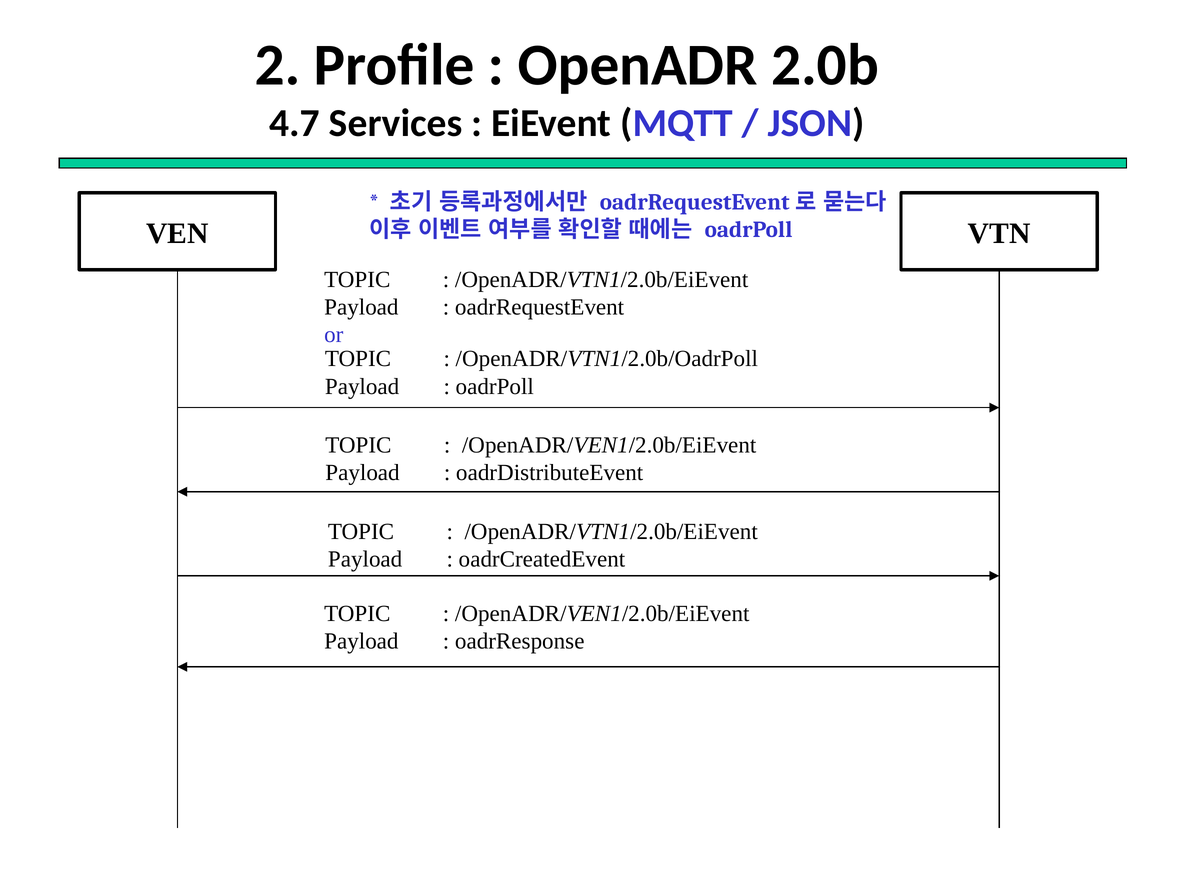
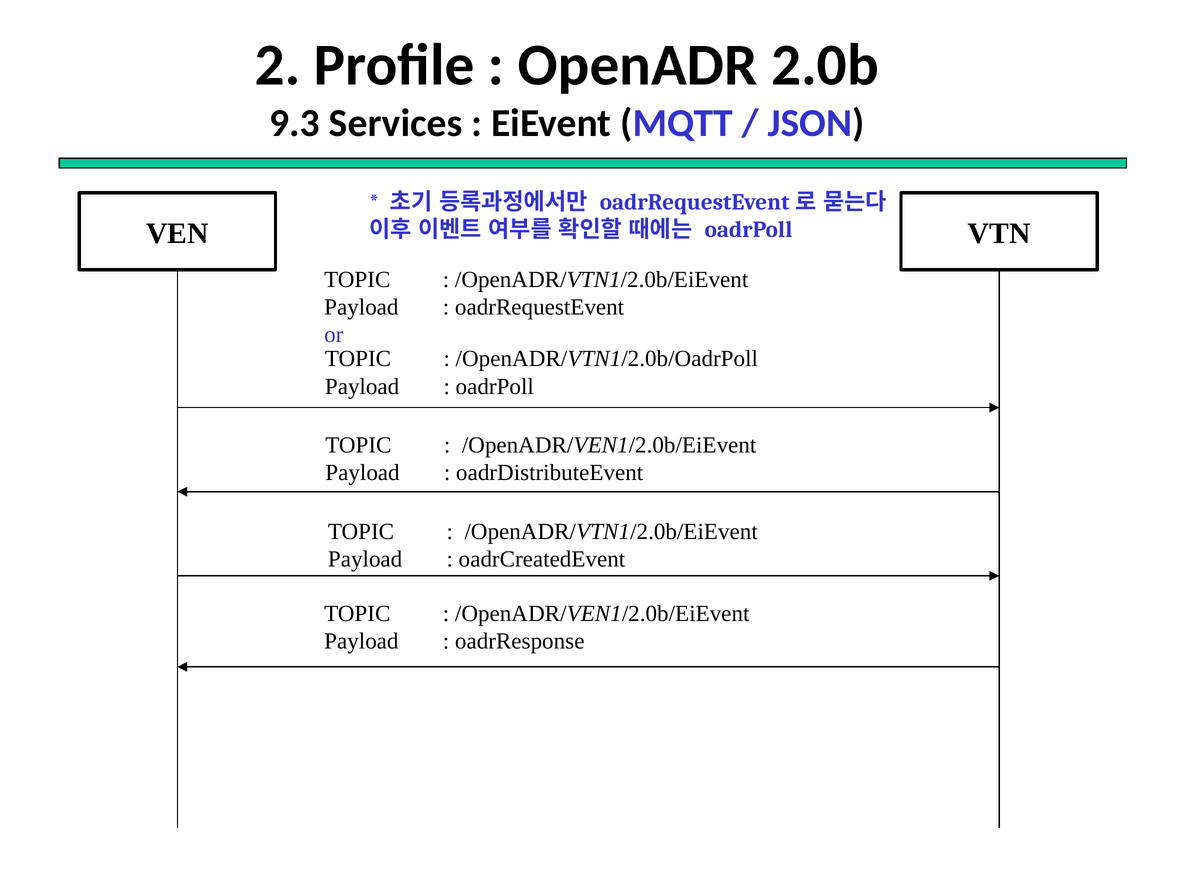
4.7: 4.7 -> 9.3
